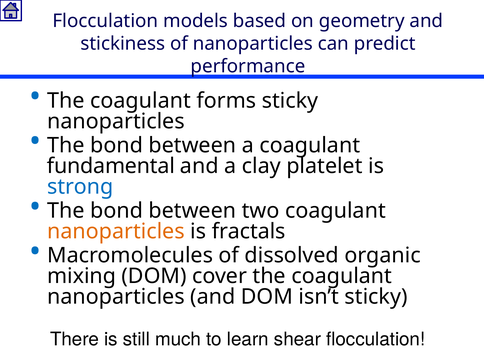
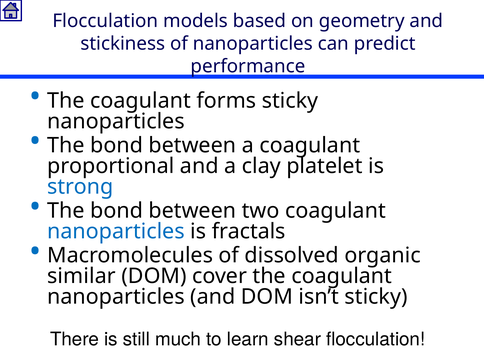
fundamental: fundamental -> proportional
nanoparticles at (116, 231) colour: orange -> blue
mixing: mixing -> similar
